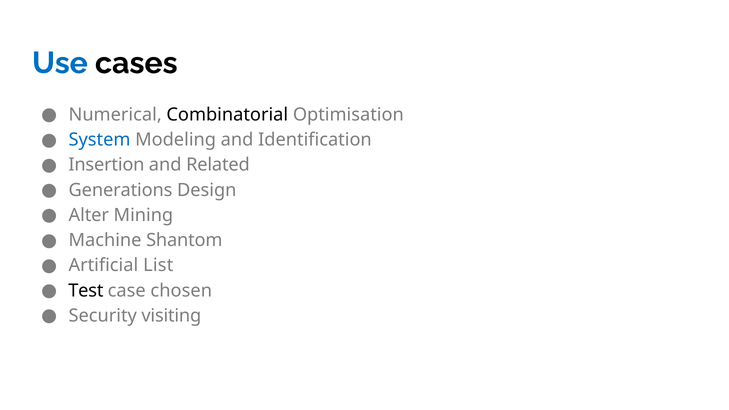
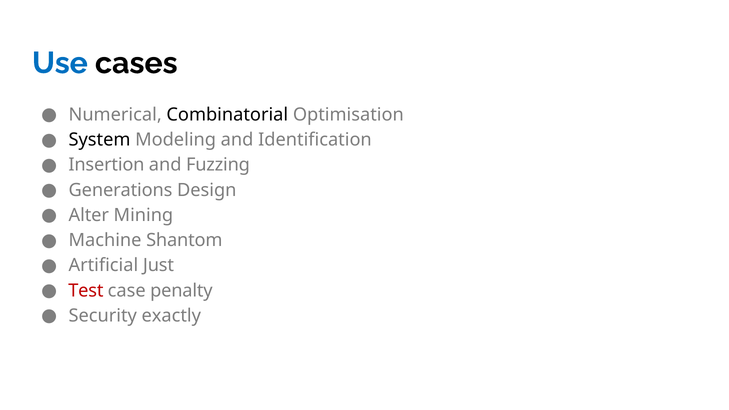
System colour: blue -> black
Related: Related -> Fuzzing
List: List -> Just
Test colour: black -> red
chosen: chosen -> penalty
visiting: visiting -> exactly
